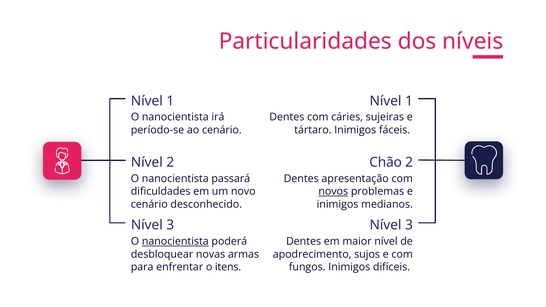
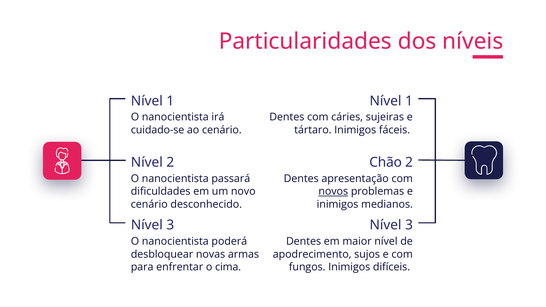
período-se: período-se -> cuidado-se
nanocientista at (175, 242) underline: present -> none
itens: itens -> cima
